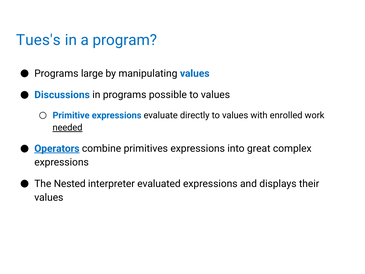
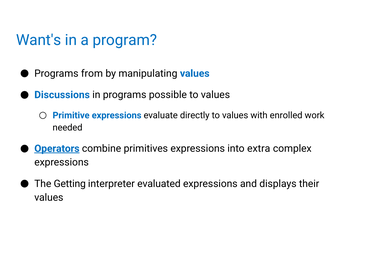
Tues's: Tues's -> Want's
large: large -> from
needed underline: present -> none
great: great -> extra
Nested: Nested -> Getting
